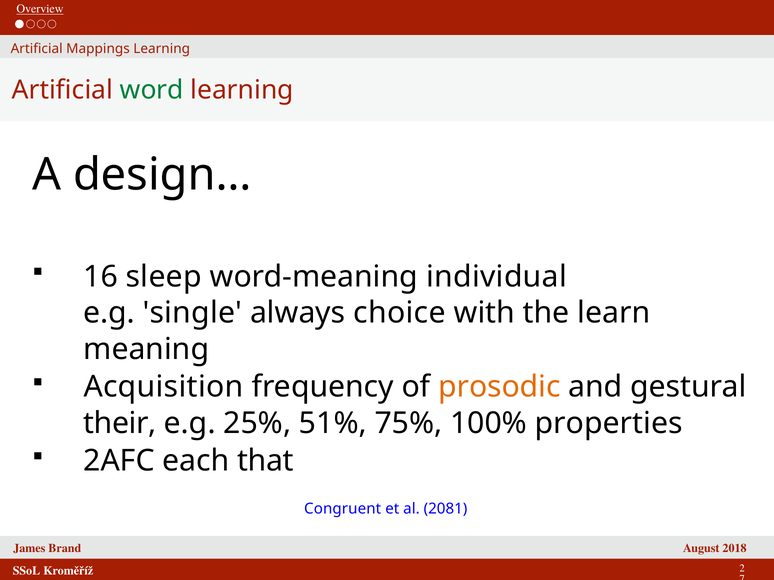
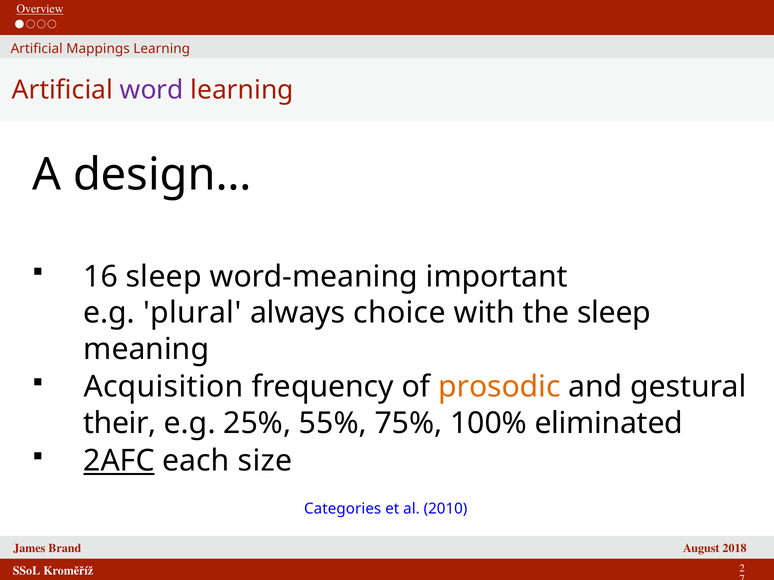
word colour: green -> purple
individual: individual -> important
single: single -> plural
the learn: learn -> sleep
51%: 51% -> 55%
properties: properties -> eliminated
2AFC underline: none -> present
that: that -> size
Congruent: Congruent -> Categories
2081: 2081 -> 2010
